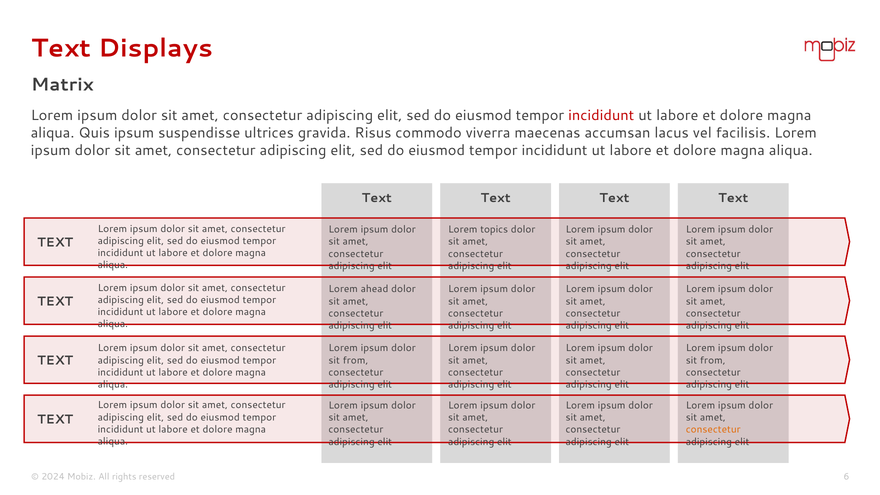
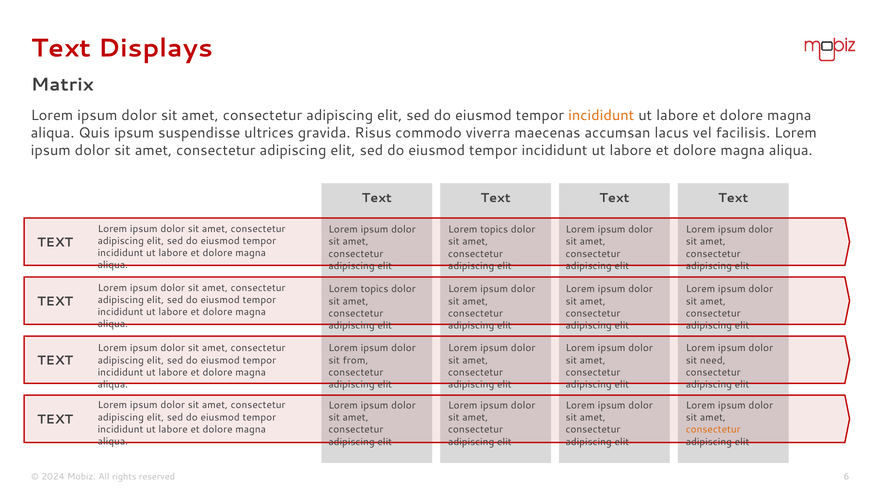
incididunt at (601, 115) colour: red -> orange
ahead at (375, 289): ahead -> topics
from at (713, 360): from -> need
